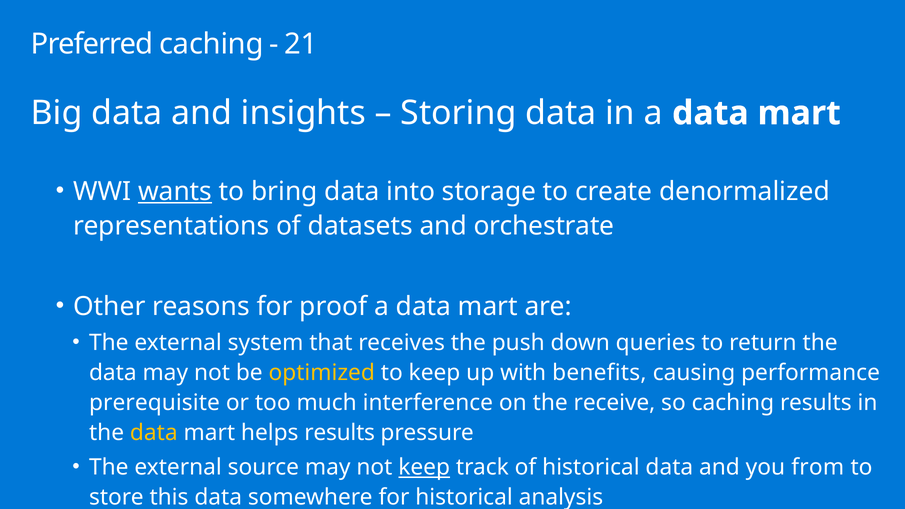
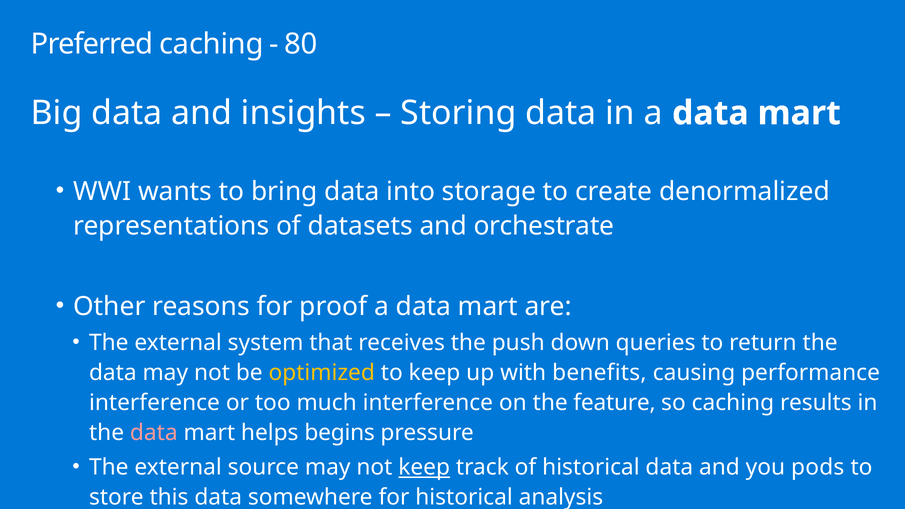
21: 21 -> 80
wants underline: present -> none
prerequisite at (154, 403): prerequisite -> interference
receive: receive -> feature
data at (154, 433) colour: yellow -> pink
helps results: results -> begins
from: from -> pods
